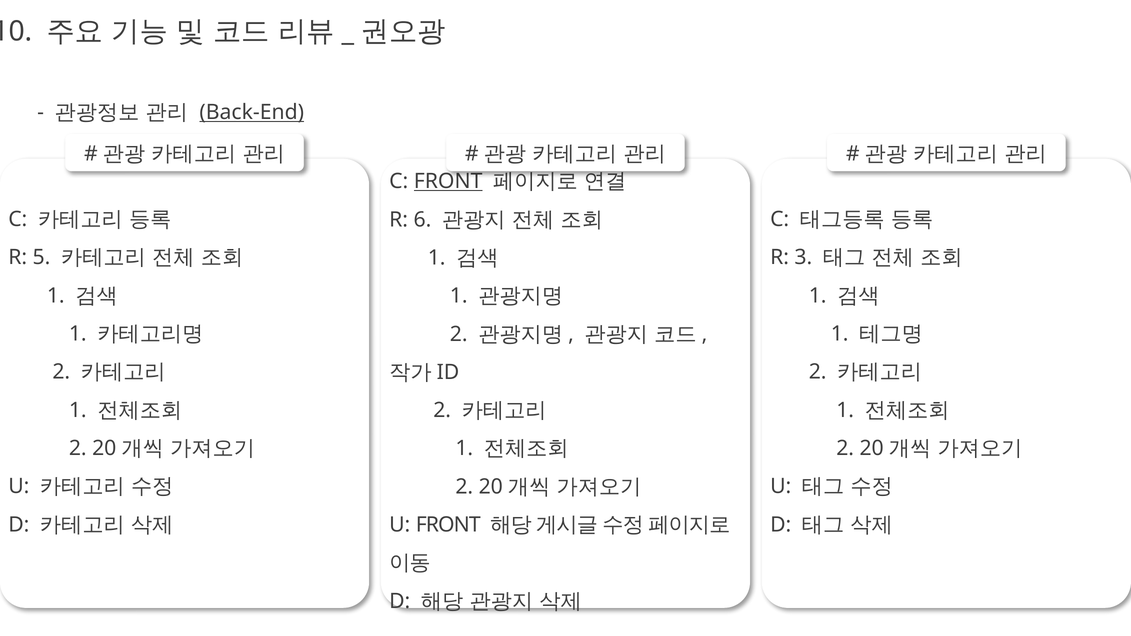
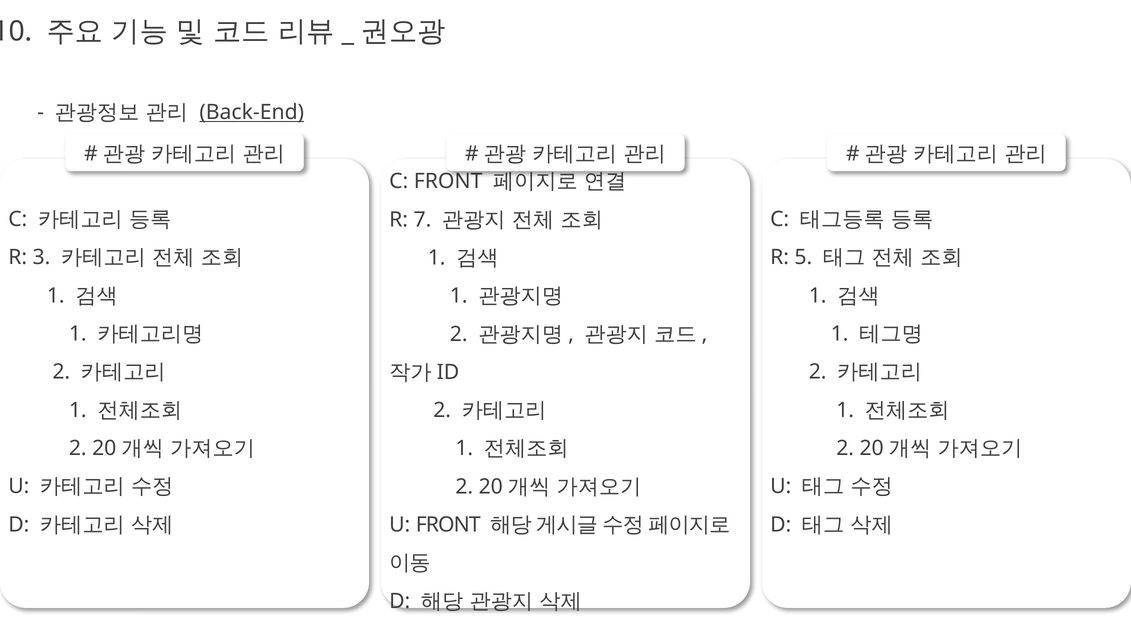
FRONT at (448, 181) underline: present -> none
6: 6 -> 7
5: 5 -> 3
3: 3 -> 5
